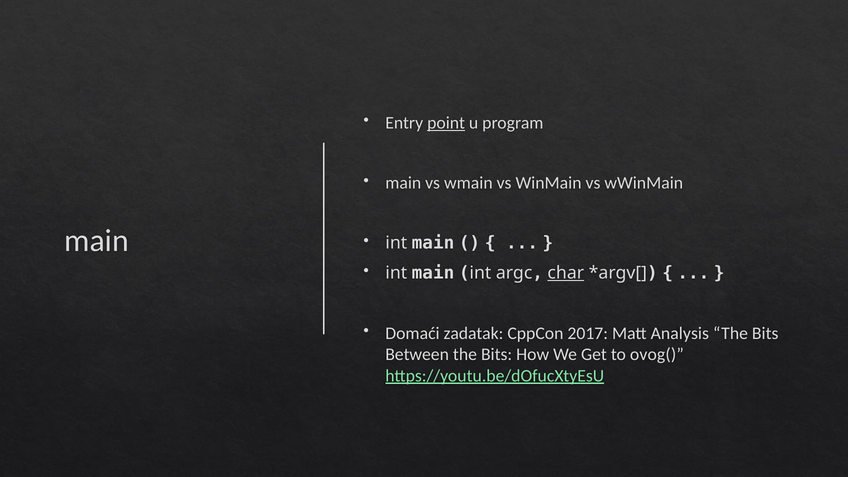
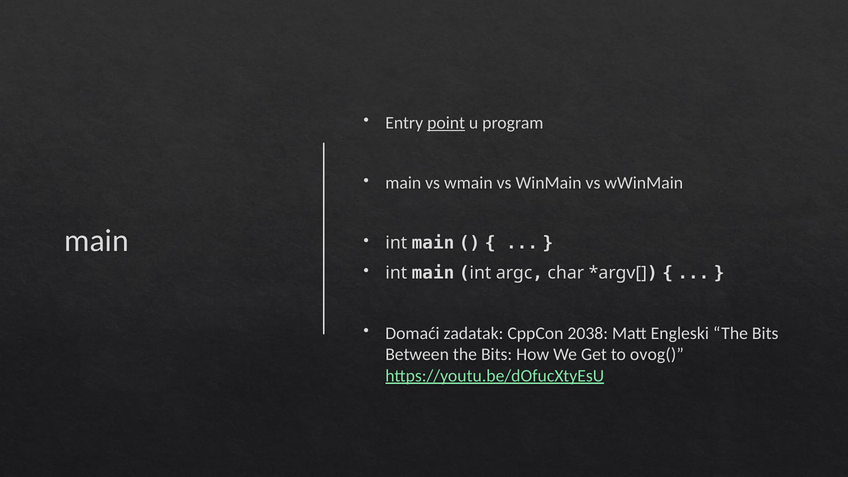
char underline: present -> none
2017: 2017 -> 2038
Analysis: Analysis -> Engleski
